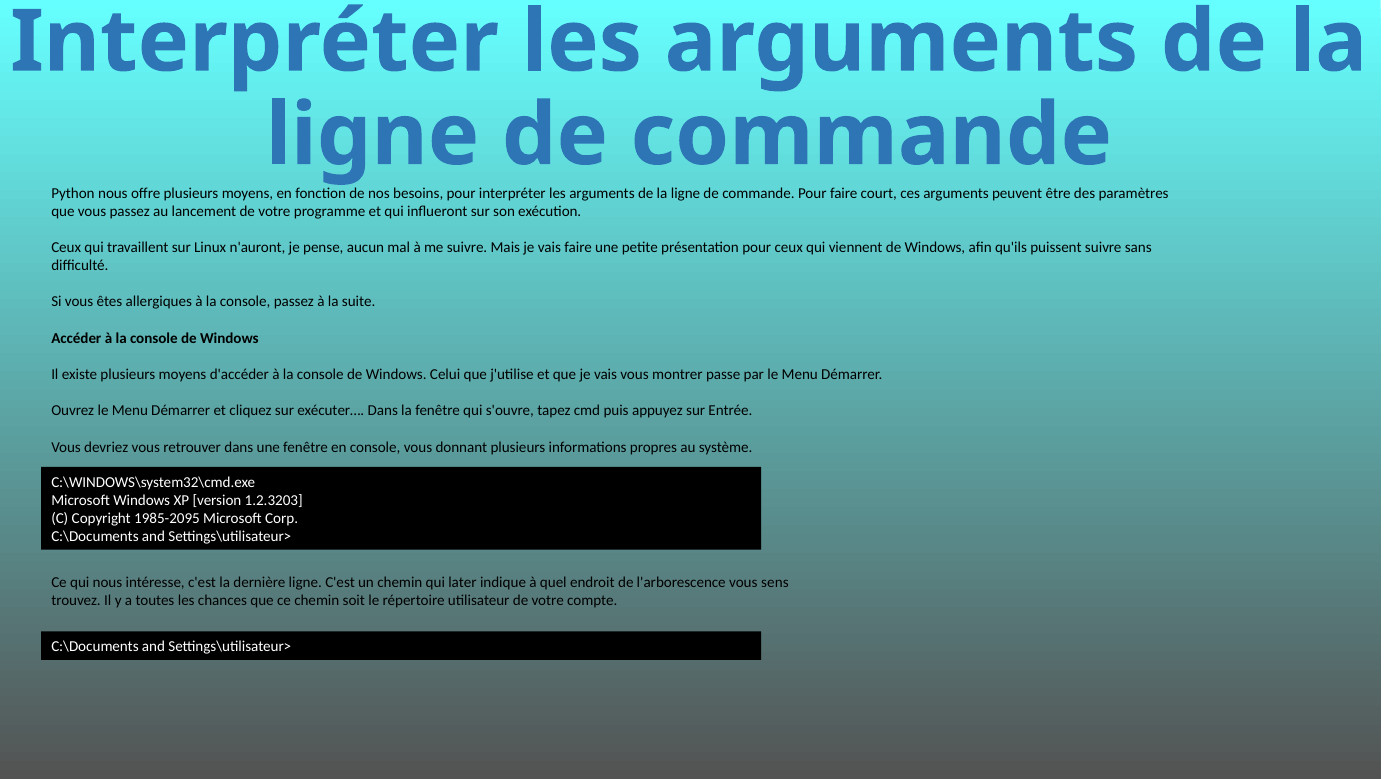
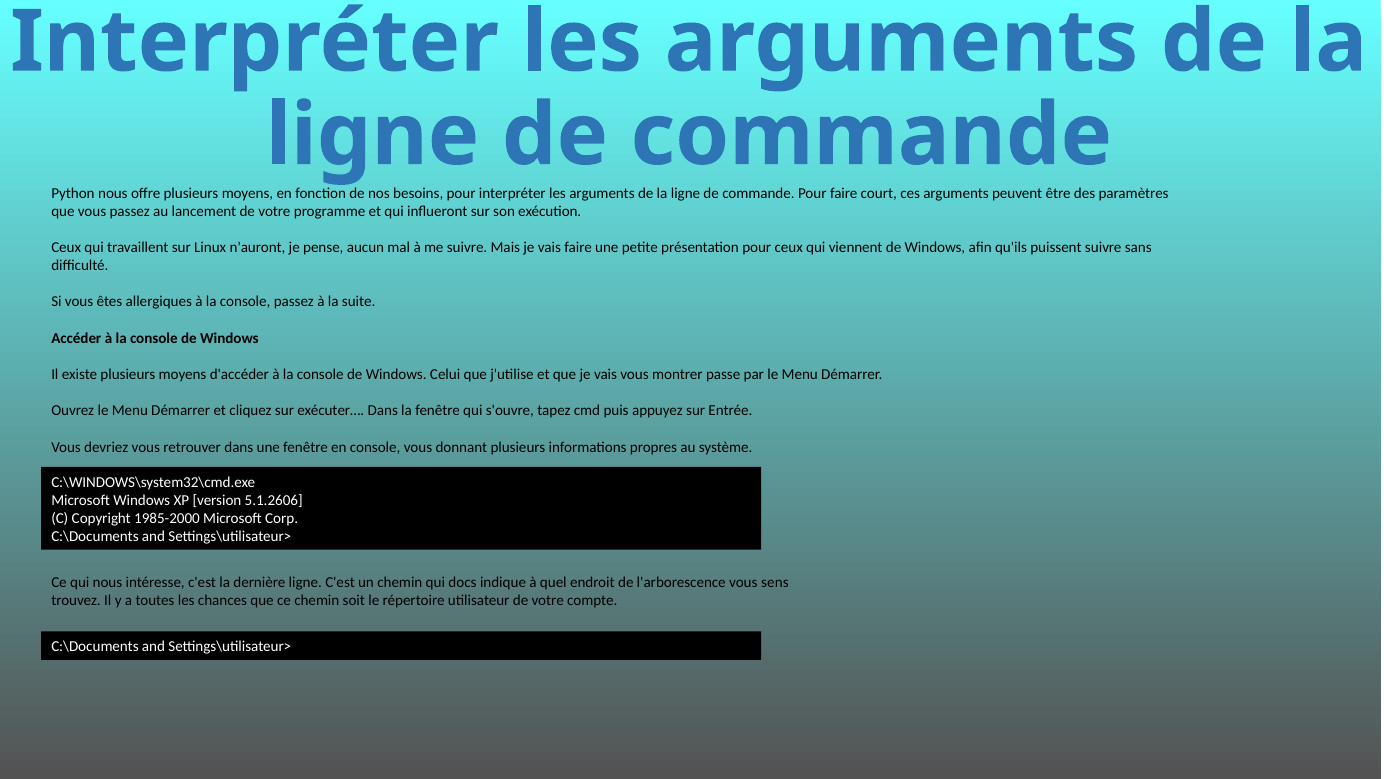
1.2.3203: 1.2.3203 -> 5.1.2606
1985-2095: 1985-2095 -> 1985-2000
later: later -> docs
